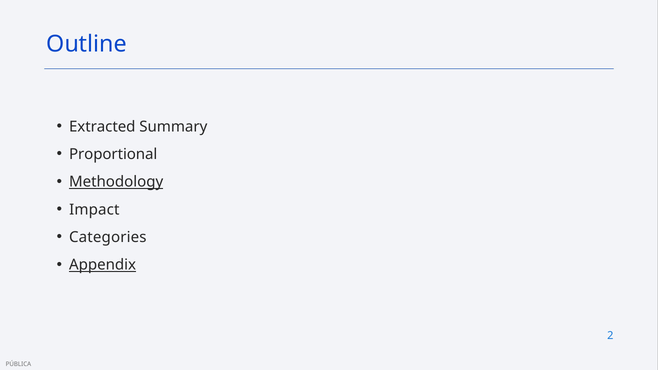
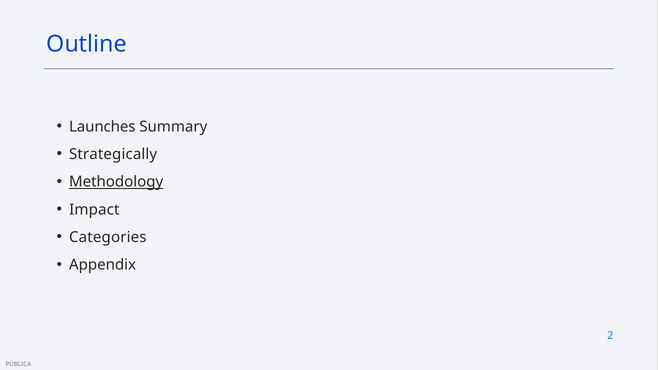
Extracted: Extracted -> Launches
Proportional: Proportional -> Strategically
Appendix underline: present -> none
